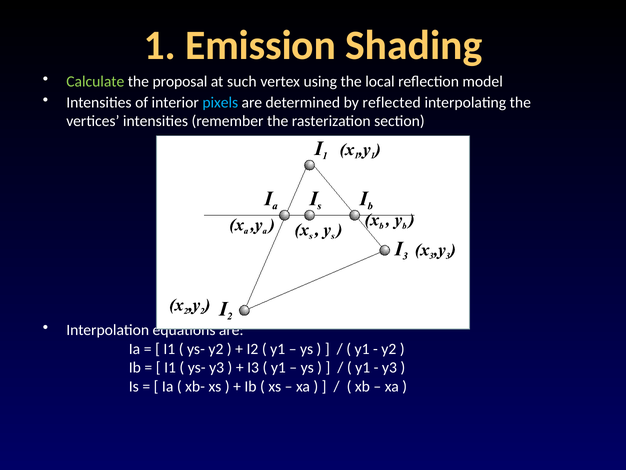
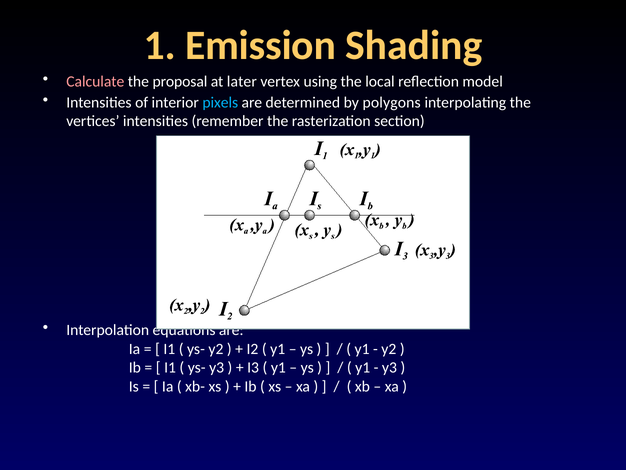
Calculate colour: light green -> pink
such: such -> later
reflected: reflected -> polygons
